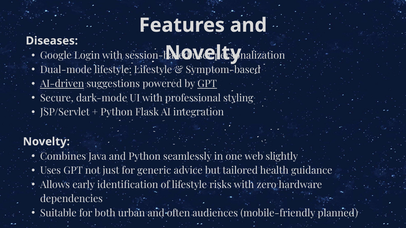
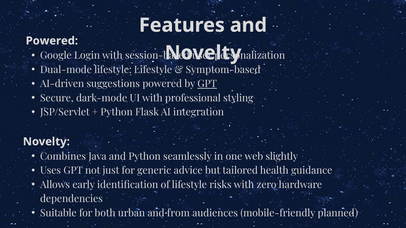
Diseases at (52, 41): Diseases -> Powered
AI-driven underline: present -> none
often: often -> from
